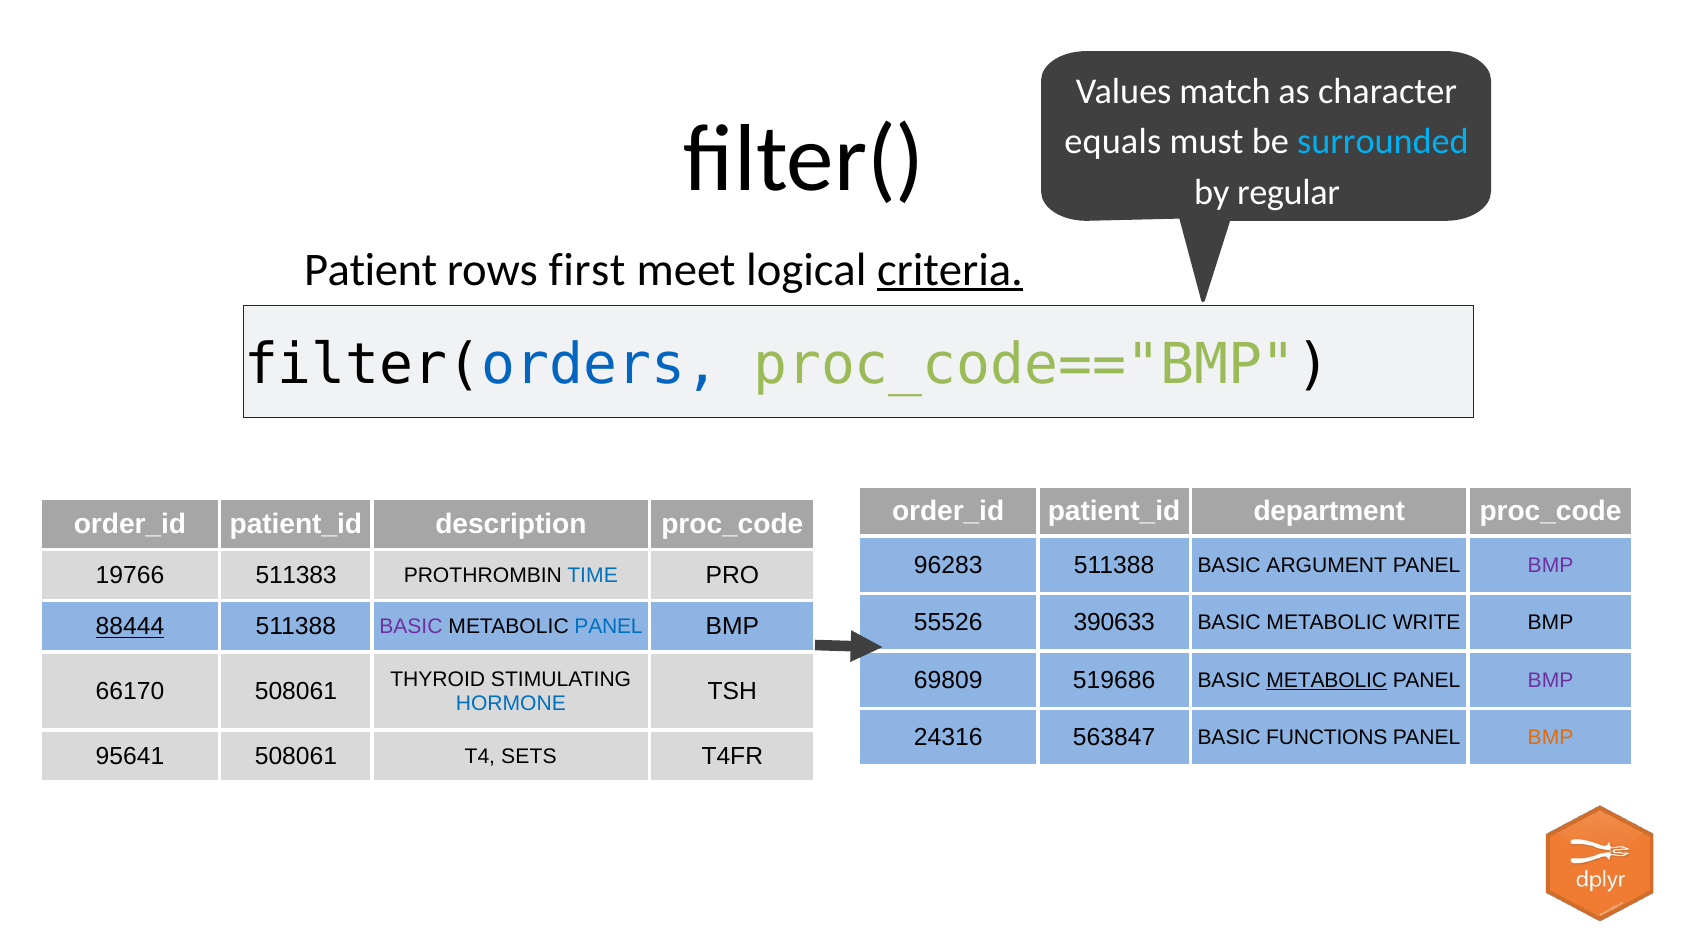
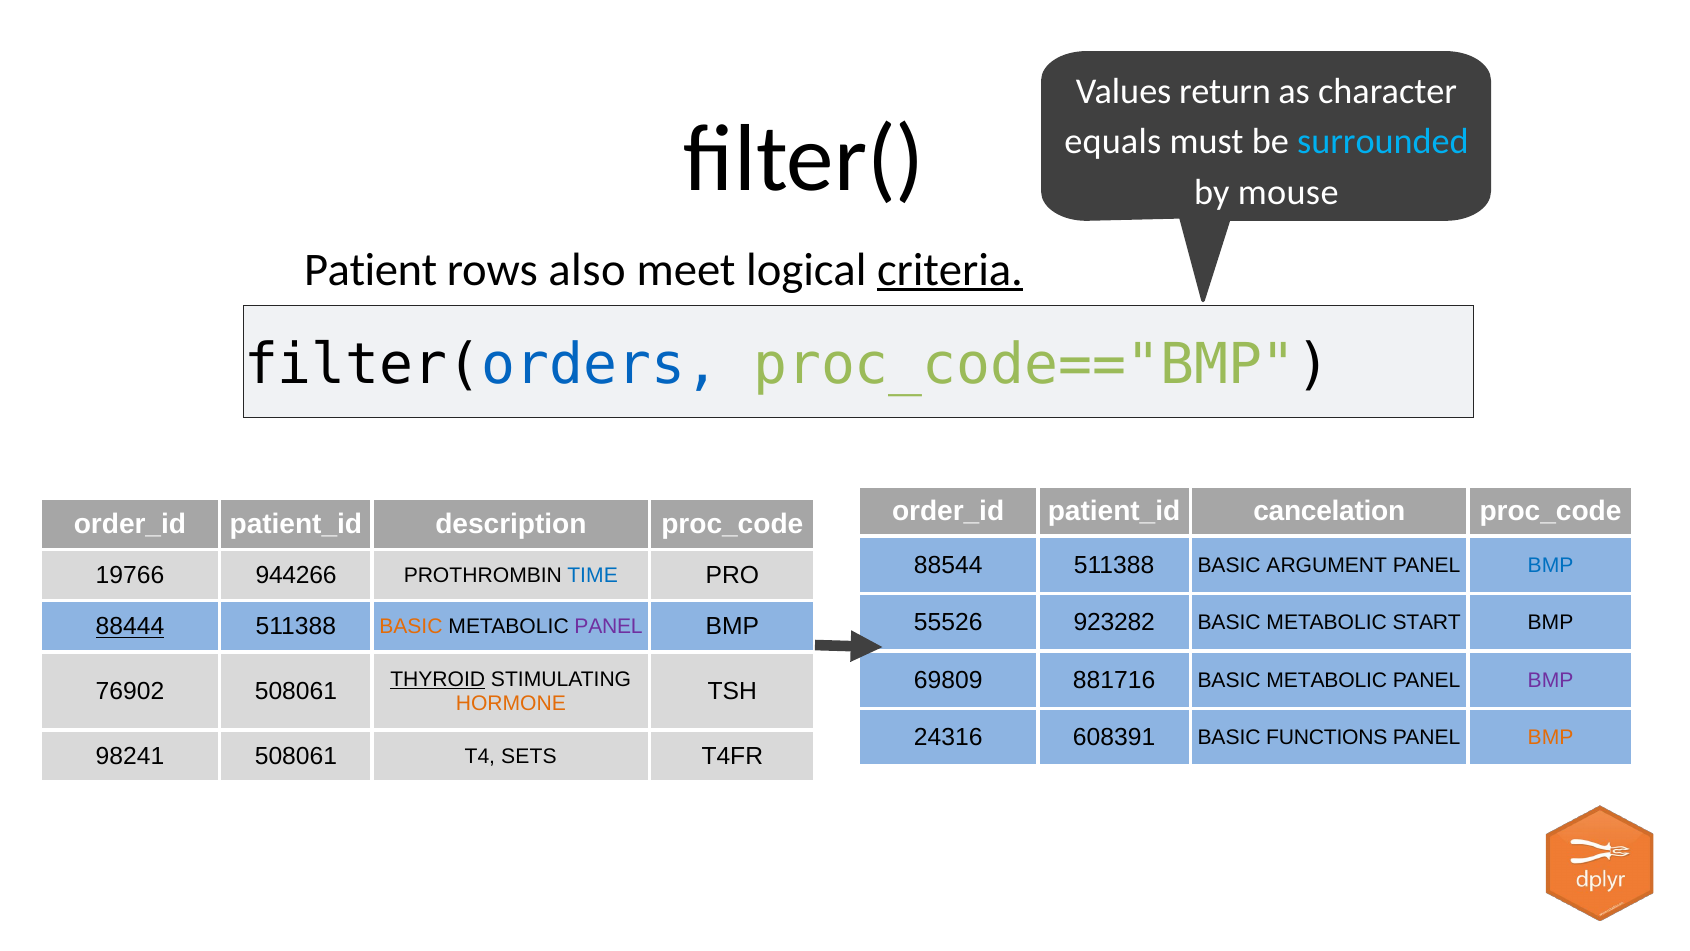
match: match -> return
regular: regular -> mouse
first: first -> also
department: department -> cancelation
96283: 96283 -> 88544
BMP at (1551, 565) colour: purple -> blue
511383: 511383 -> 944266
390633: 390633 -> 923282
WRITE: WRITE -> START
BASIC at (411, 627) colour: purple -> orange
PANEL at (609, 627) colour: blue -> purple
519686: 519686 -> 881716
METABOLIC at (1327, 680) underline: present -> none
66170: 66170 -> 76902
THYROID underline: none -> present
HORMONE colour: blue -> orange
563847: 563847 -> 608391
95641: 95641 -> 98241
